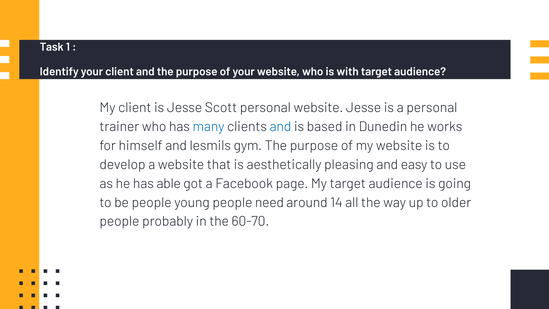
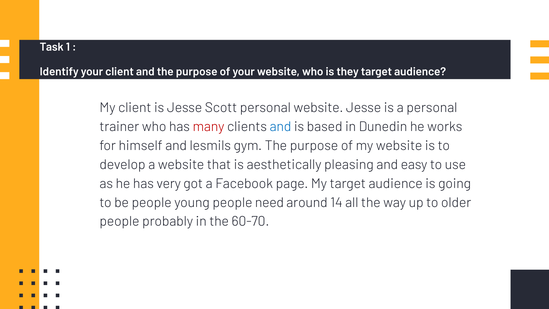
with: with -> they
many colour: blue -> red
able: able -> very
